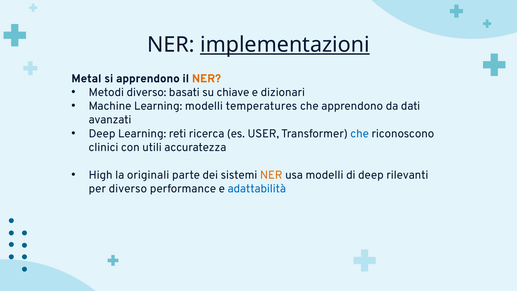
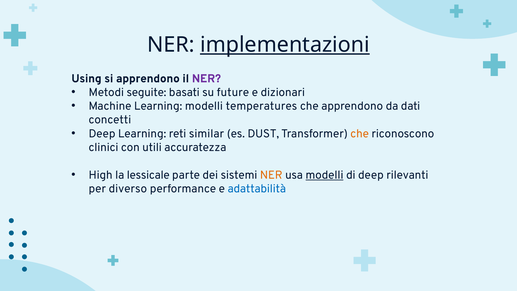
Metal: Metal -> Using
NER at (206, 78) colour: orange -> purple
Metodi diverso: diverso -> seguite
chiave: chiave -> future
avanzati: avanzati -> concetti
ricerca: ricerca -> similar
USER: USER -> DUST
che at (360, 134) colour: blue -> orange
originali: originali -> lessicale
modelli at (325, 175) underline: none -> present
